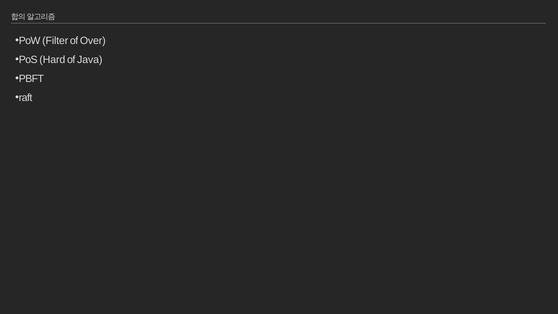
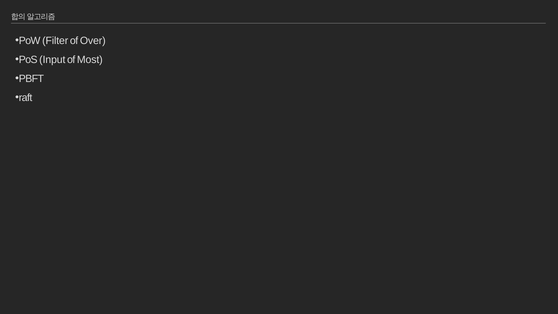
Hard: Hard -> Input
Java: Java -> Most
